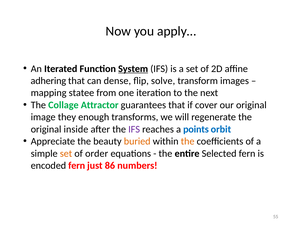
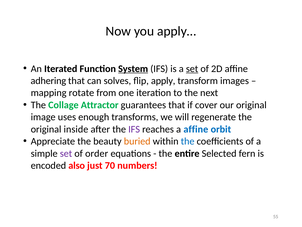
set at (192, 69) underline: none -> present
dense: dense -> solves
solve: solve -> apply
statee: statee -> rotate
they: they -> uses
a points: points -> affine
the at (188, 141) colour: orange -> blue
set at (66, 153) colour: orange -> purple
encoded fern: fern -> also
86: 86 -> 70
